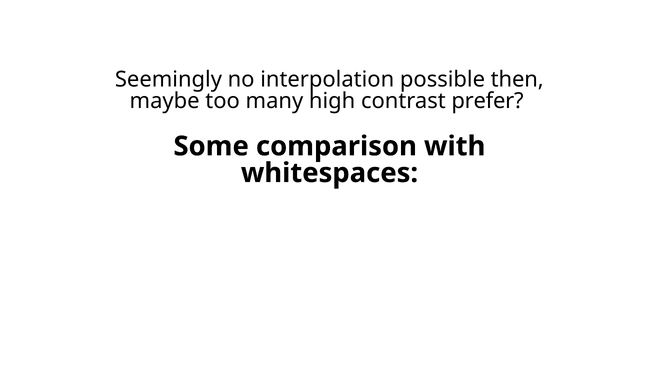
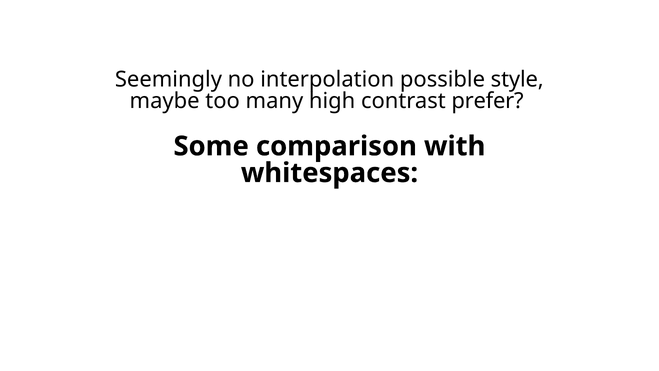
then: then -> style
